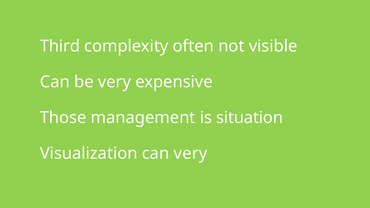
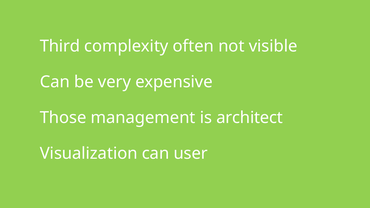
situation: situation -> architect
can very: very -> user
